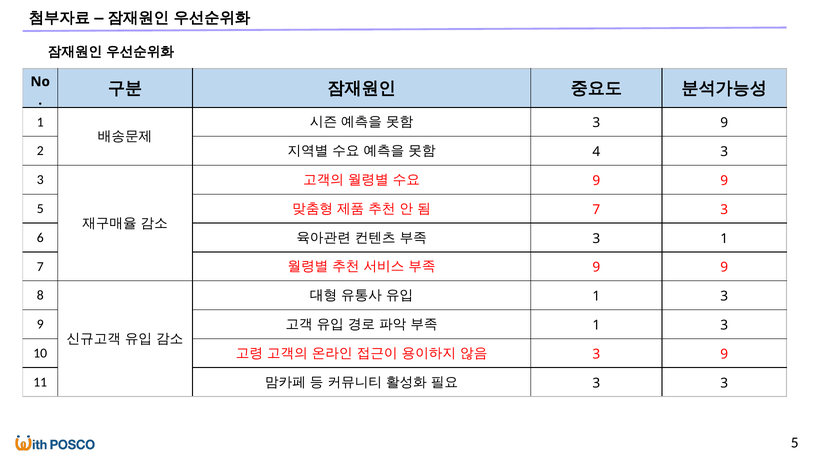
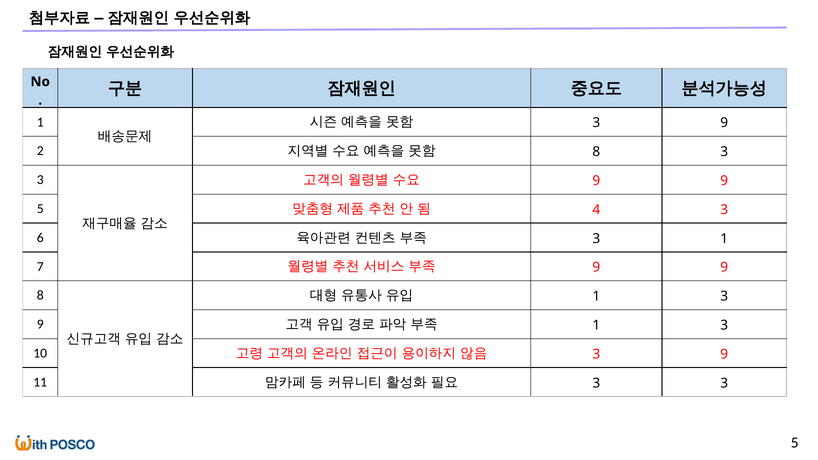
4 at (596, 152): 4 -> 8
7 at (596, 210): 7 -> 4
